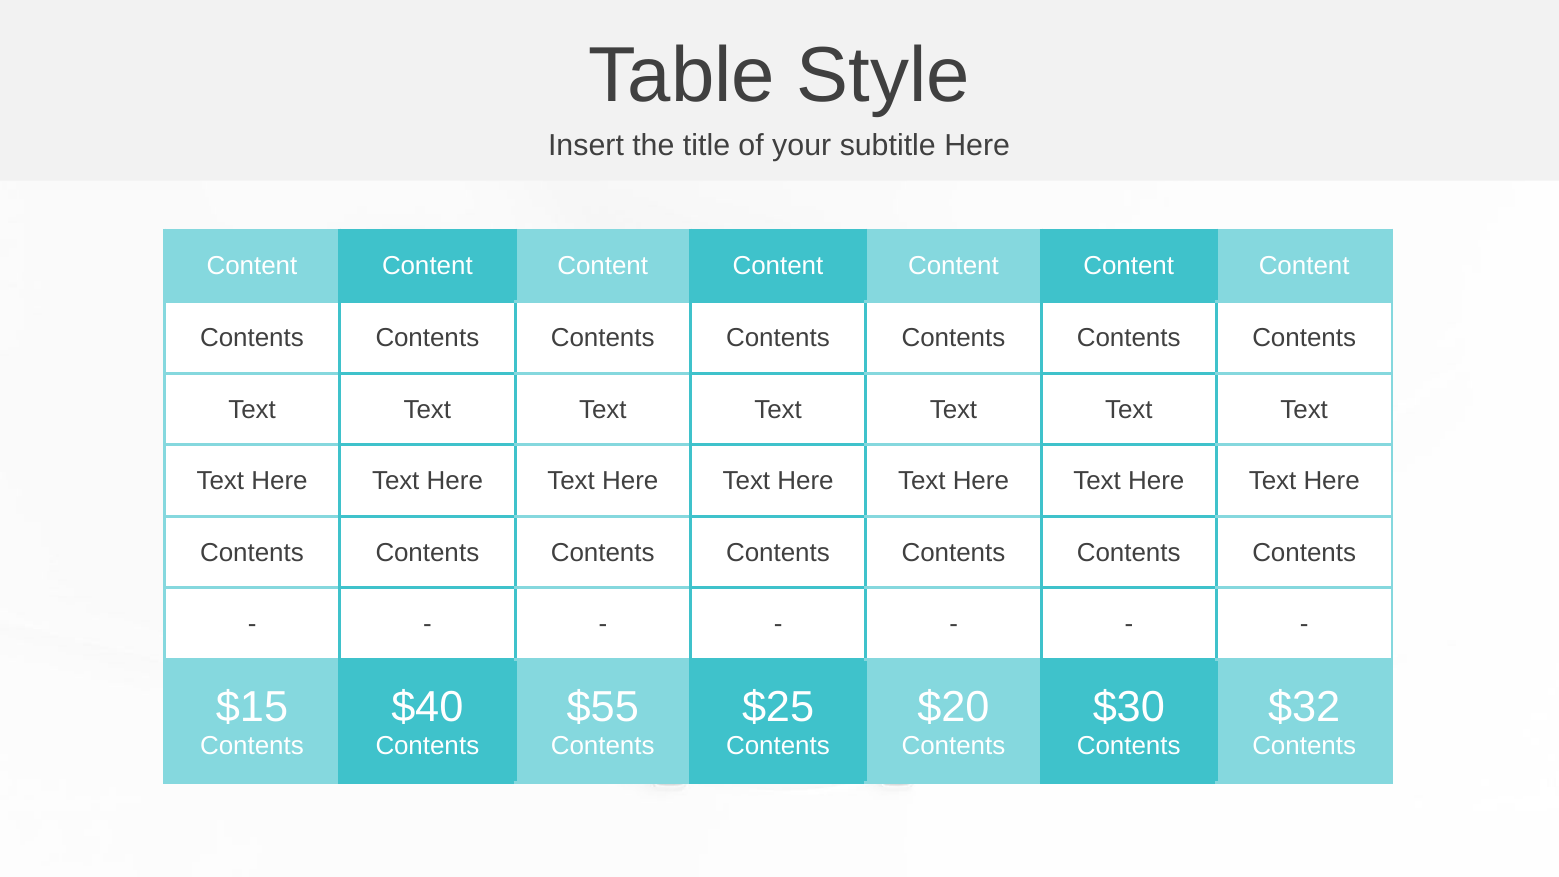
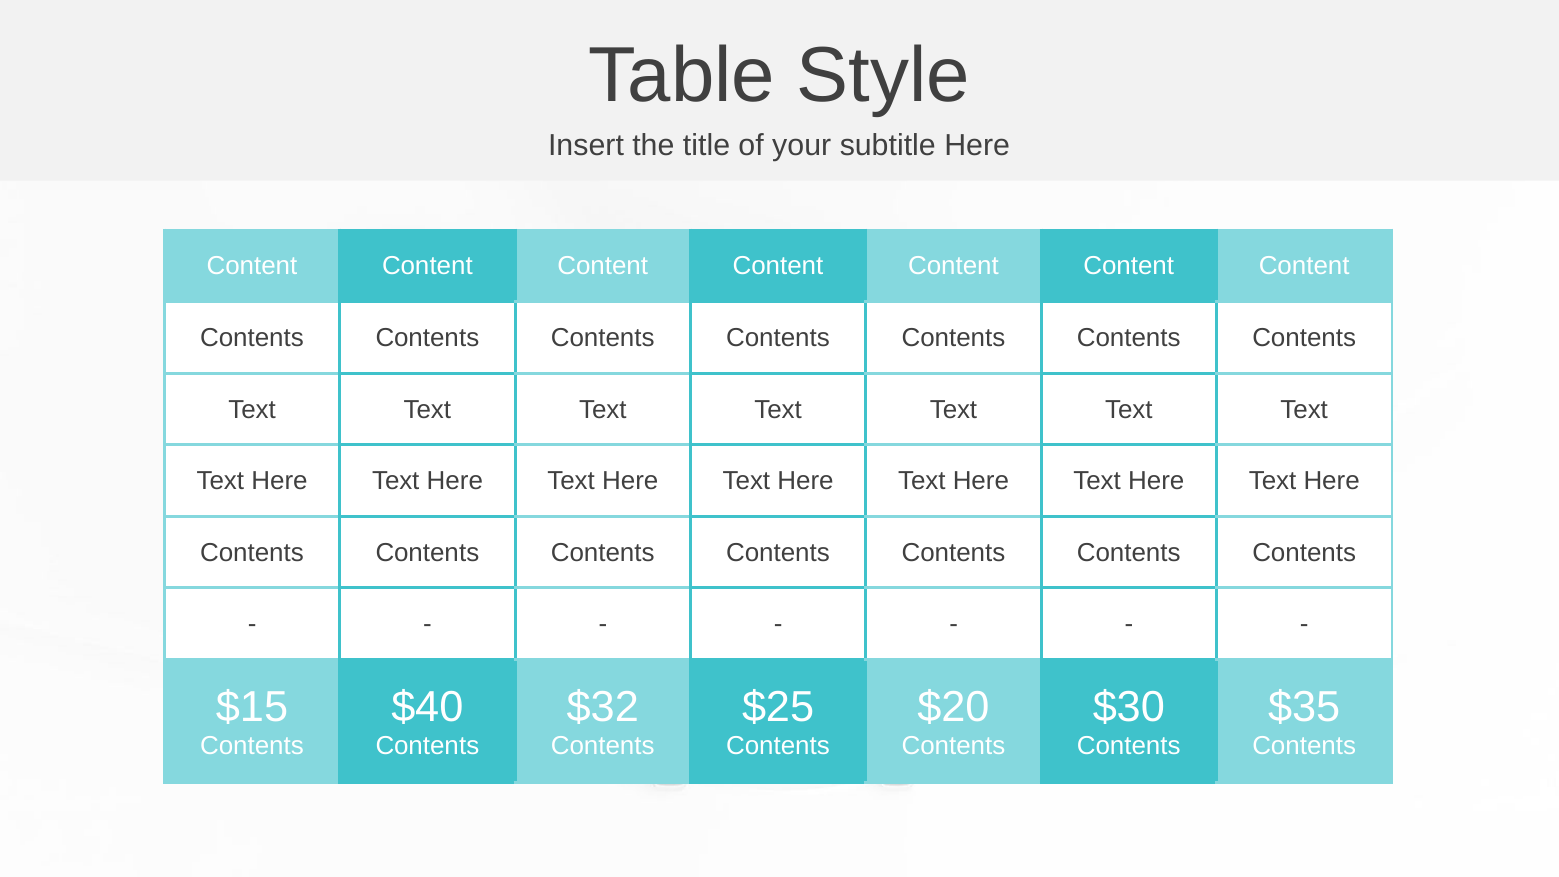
$55: $55 -> $32
$32: $32 -> $35
